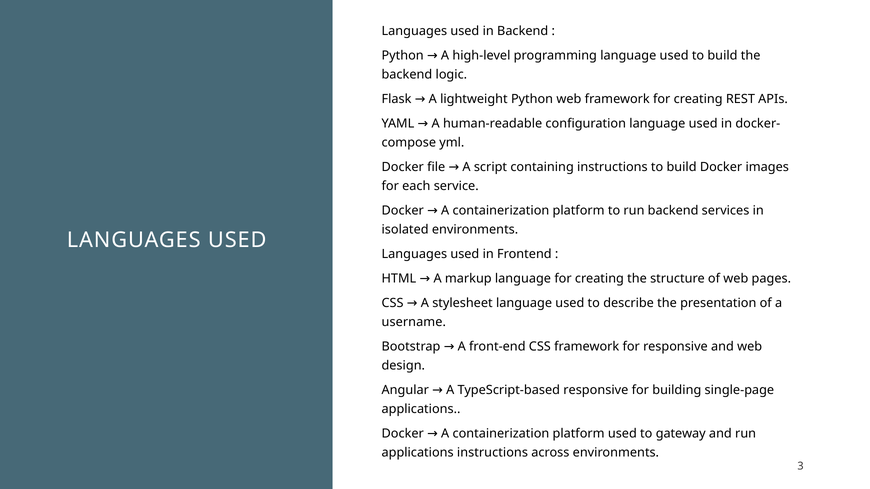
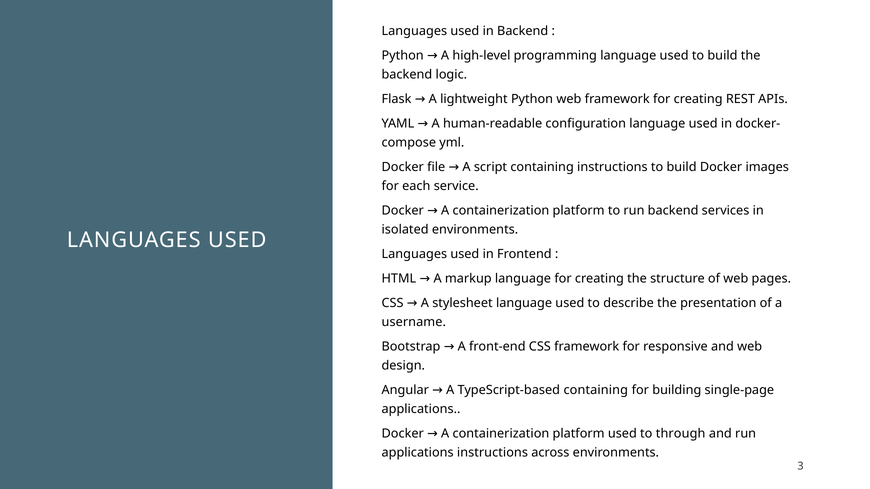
TypeScript-based responsive: responsive -> containing
gateway: gateway -> through
